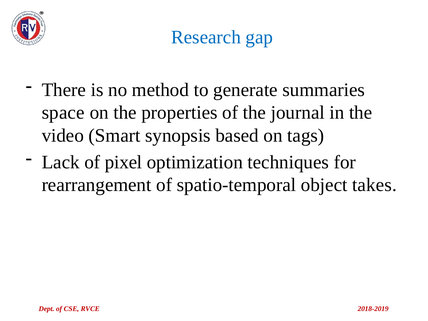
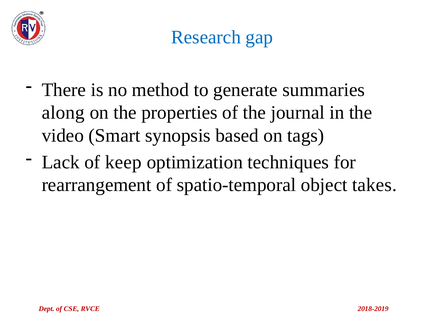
space: space -> along
pixel: pixel -> keep
